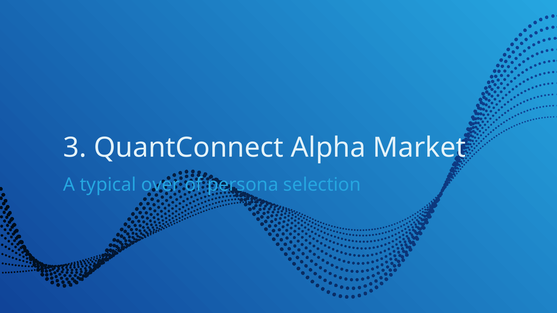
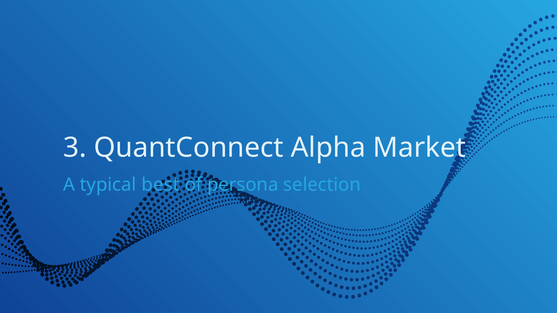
over: over -> best
